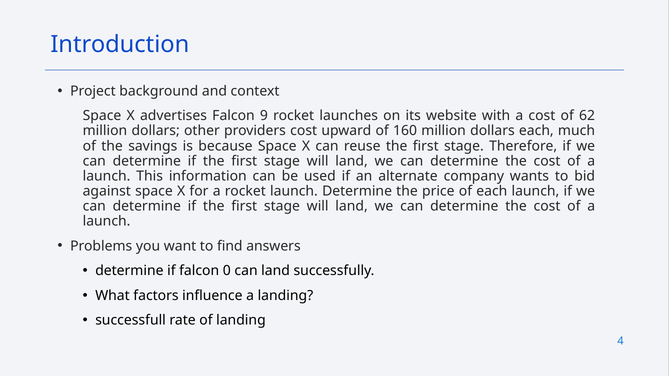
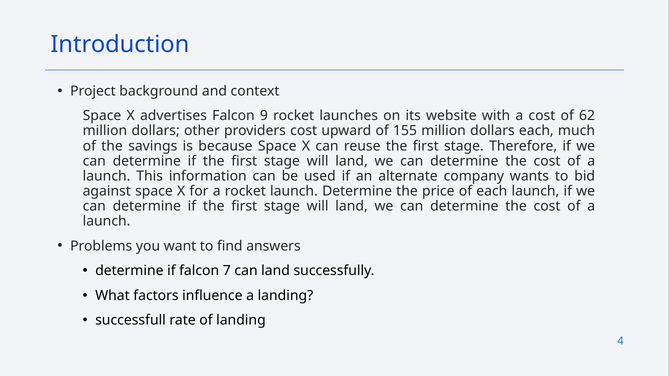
160: 160 -> 155
0: 0 -> 7
